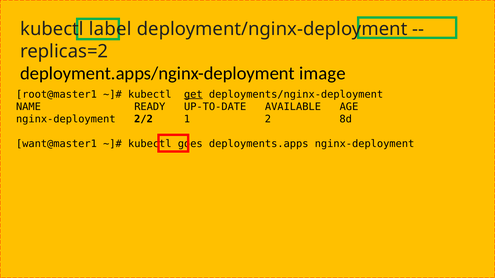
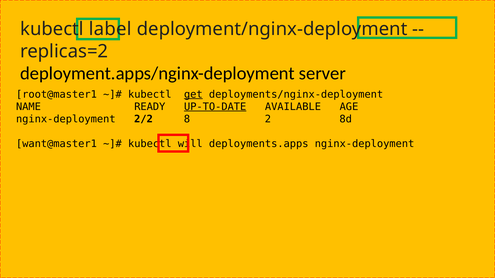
image: image -> server
UP-TO-DATE underline: none -> present
1: 1 -> 8
goes: goes -> will
